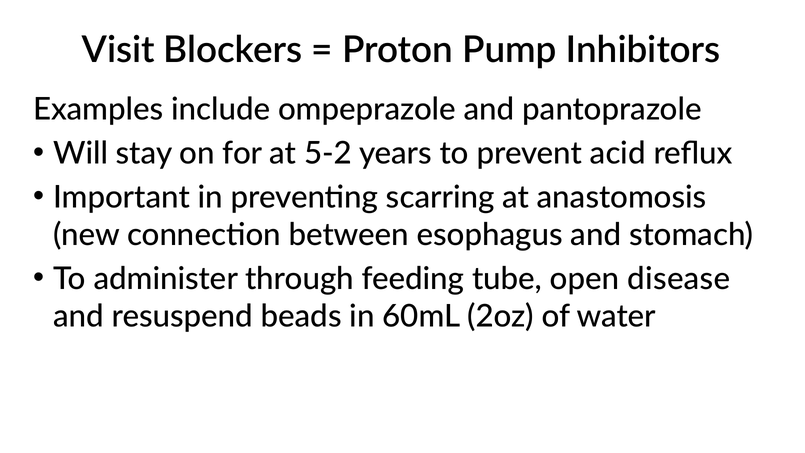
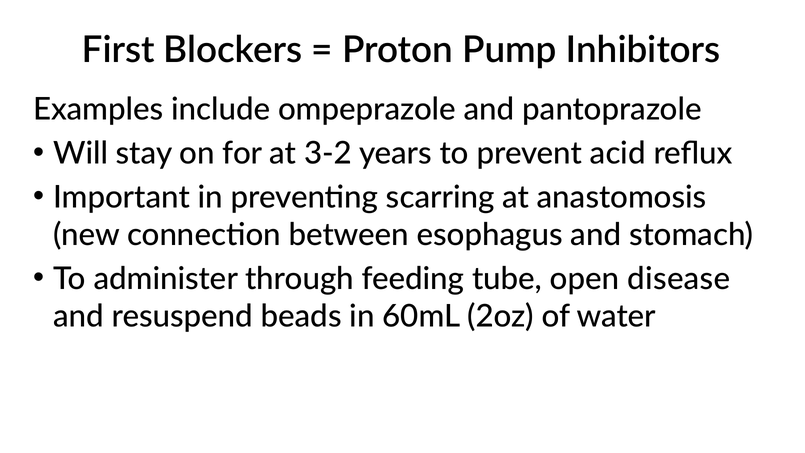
Visit: Visit -> First
5-2: 5-2 -> 3-2
